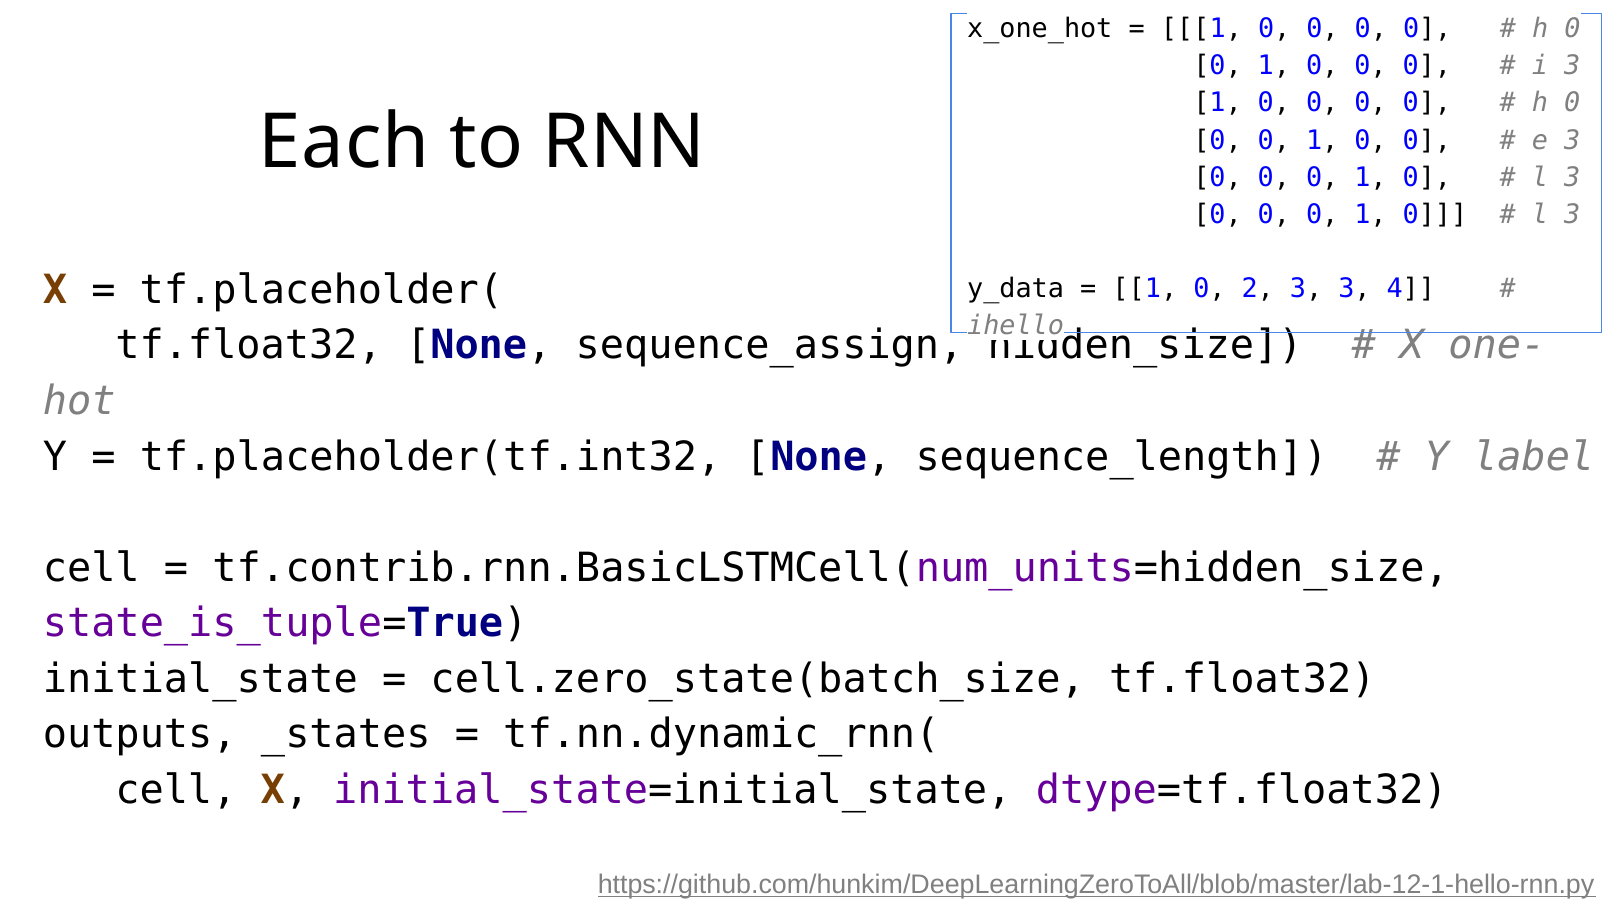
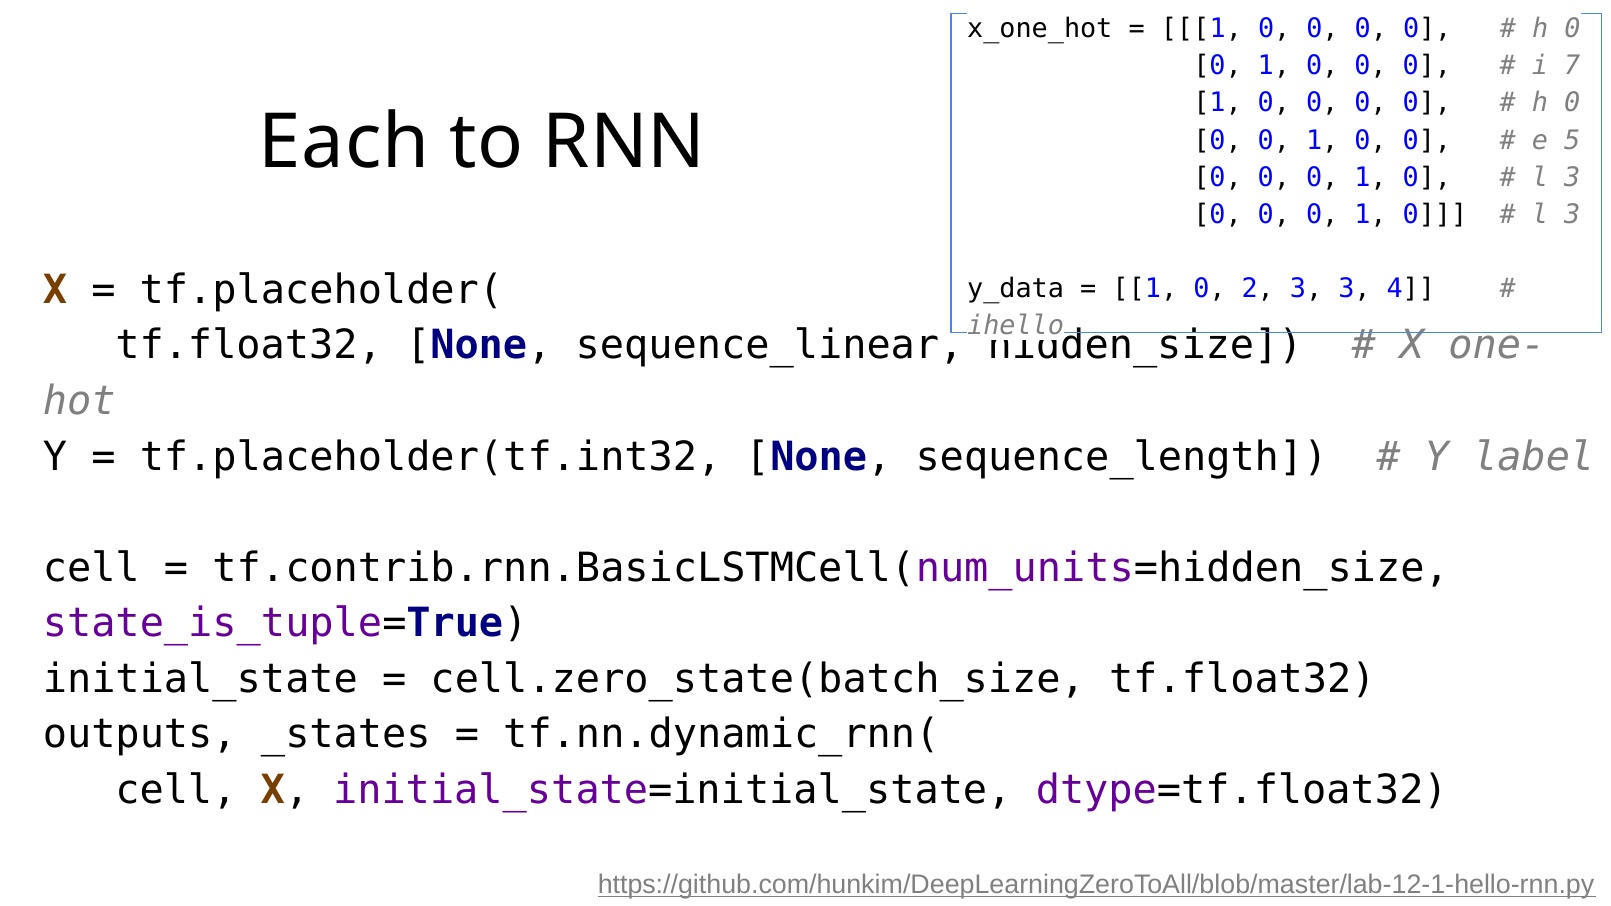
i 3: 3 -> 7
e 3: 3 -> 5
sequence_assign: sequence_assign -> sequence_linear
